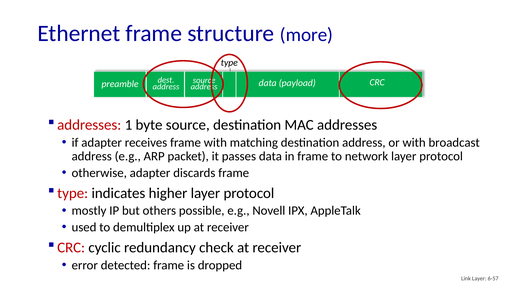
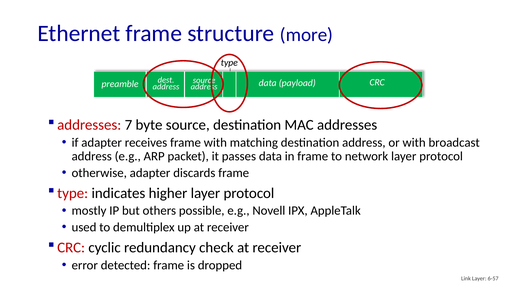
1: 1 -> 7
